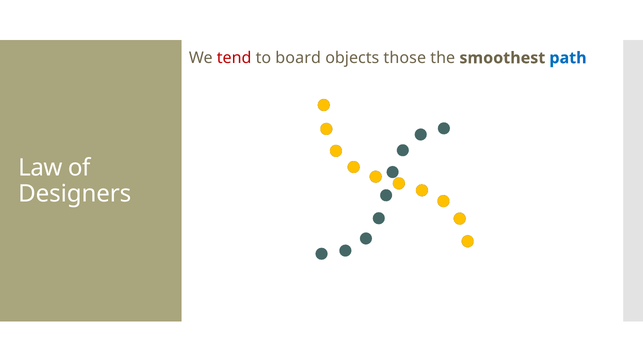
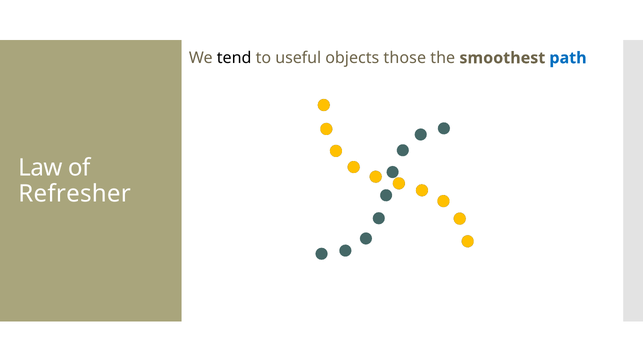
tend colour: red -> black
board: board -> useful
Designers: Designers -> Refresher
